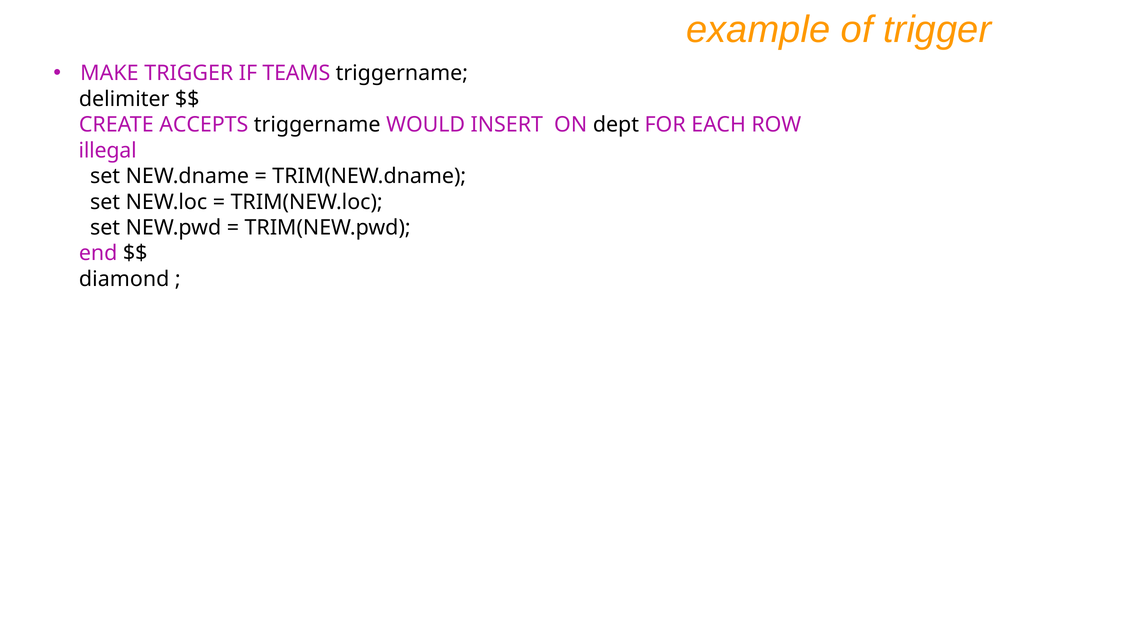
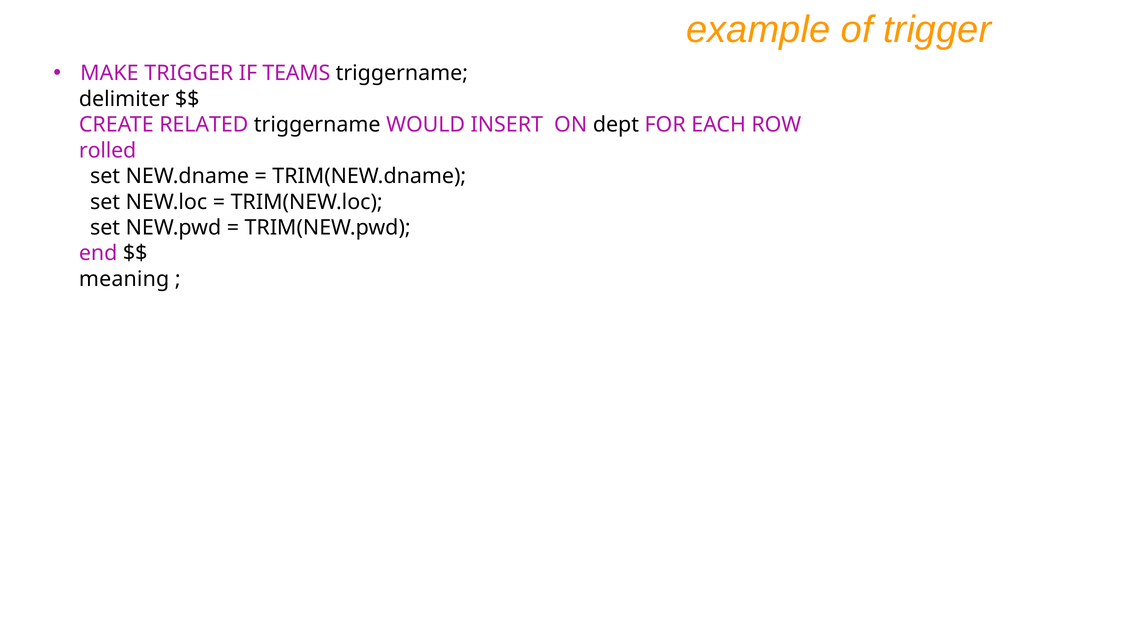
ACCEPTS: ACCEPTS -> RELATED
illegal: illegal -> rolled
diamond: diamond -> meaning
